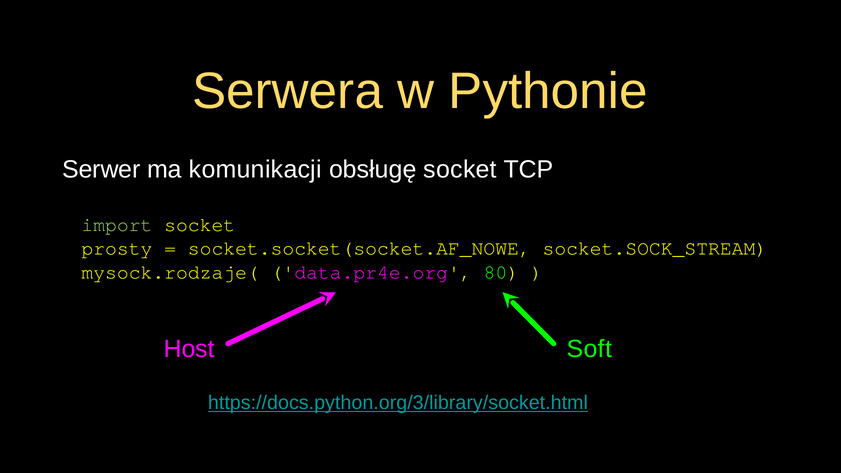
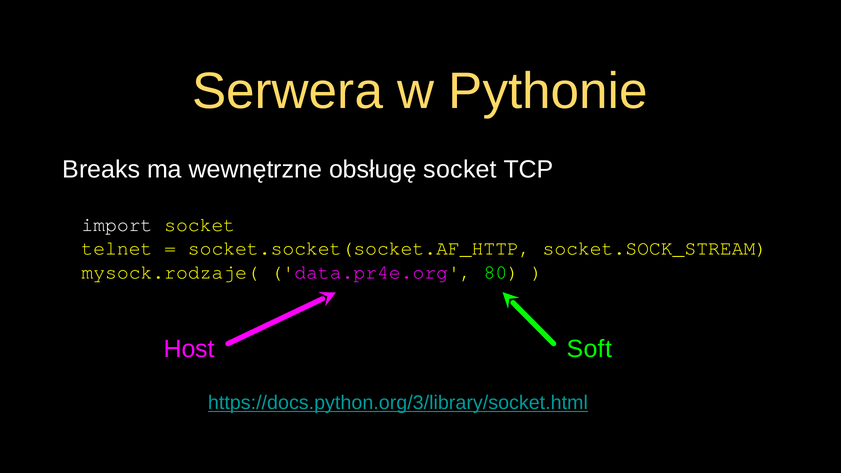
Serwer: Serwer -> Breaks
komunikacji: komunikacji -> wewnętrzne
import colour: light green -> white
prosty: prosty -> telnet
socket.socket(socket.AF_NOWE: socket.socket(socket.AF_NOWE -> socket.socket(socket.AF_HTTP
